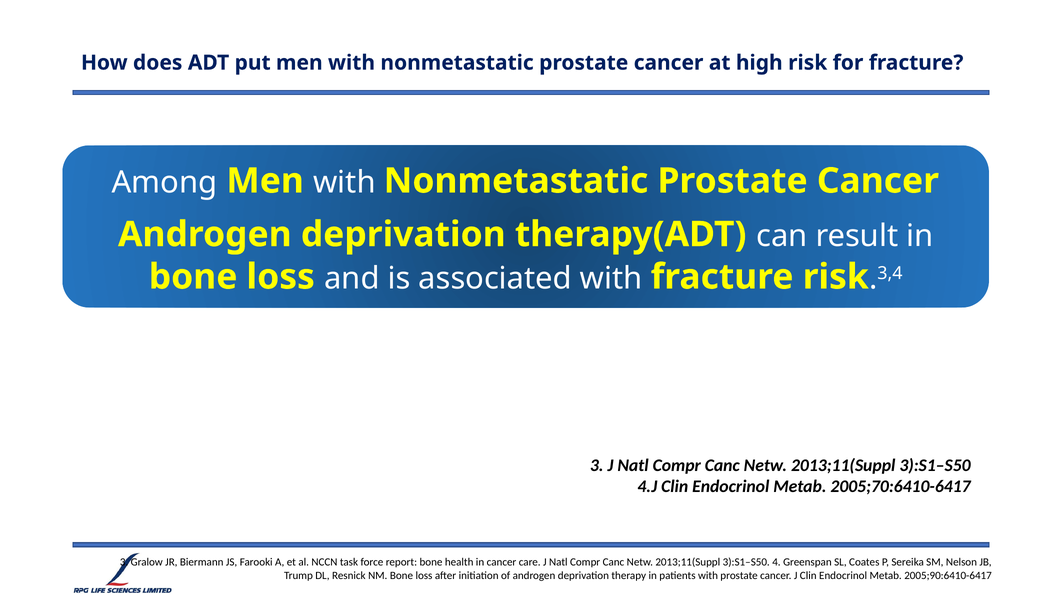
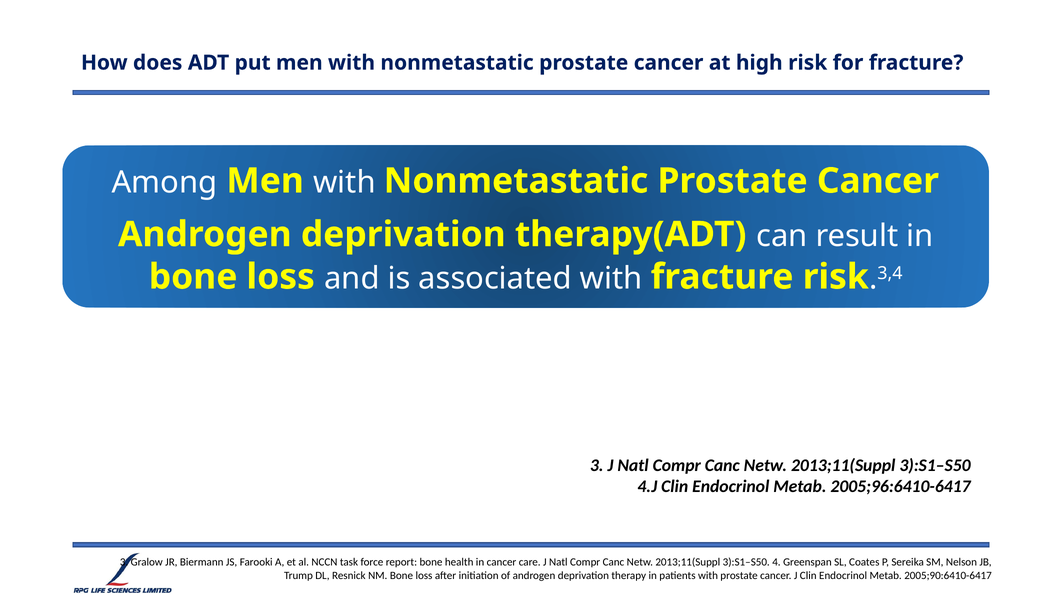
2005;70:6410-6417: 2005;70:6410-6417 -> 2005;96:6410-6417
